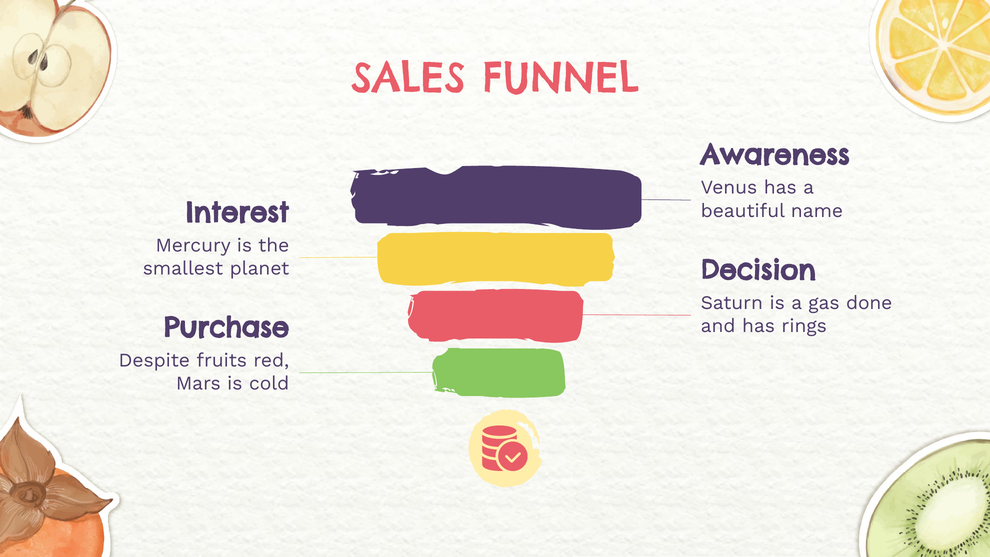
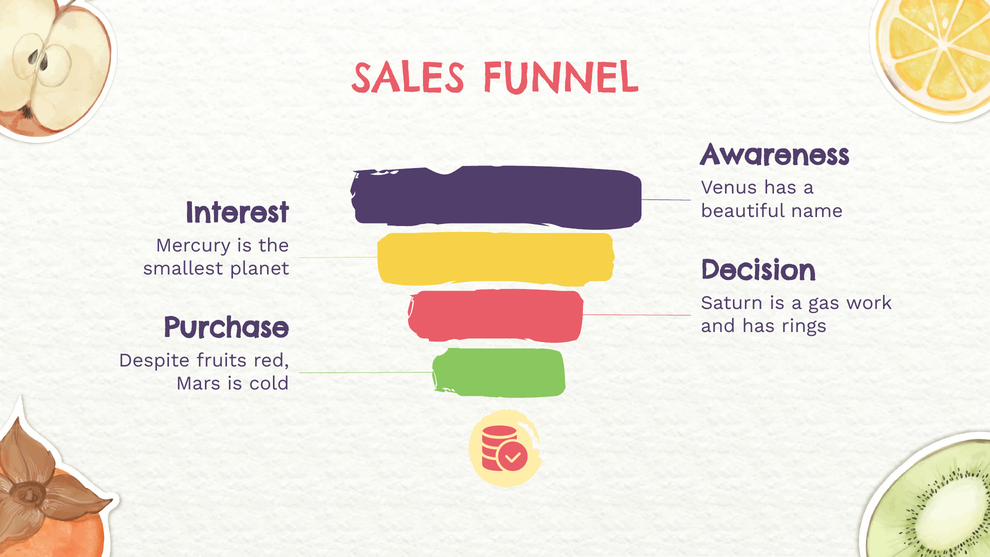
done: done -> work
